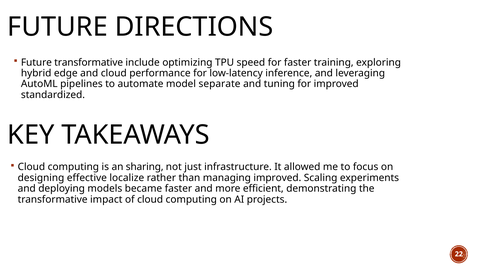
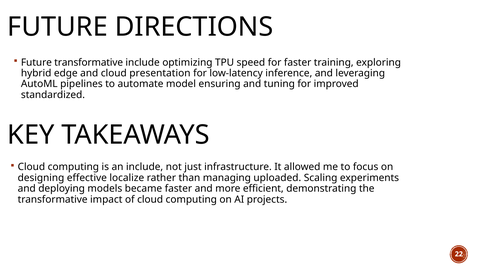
performance: performance -> presentation
separate: separate -> ensuring
an sharing: sharing -> include
managing improved: improved -> uploaded
